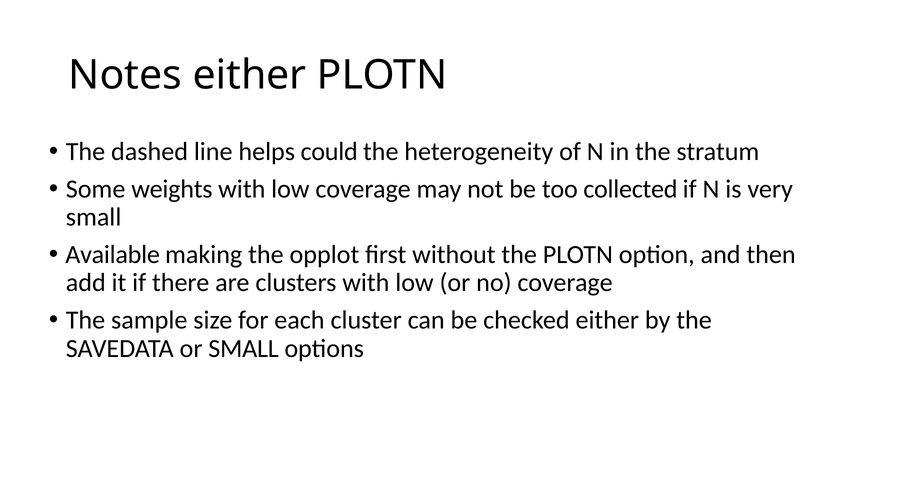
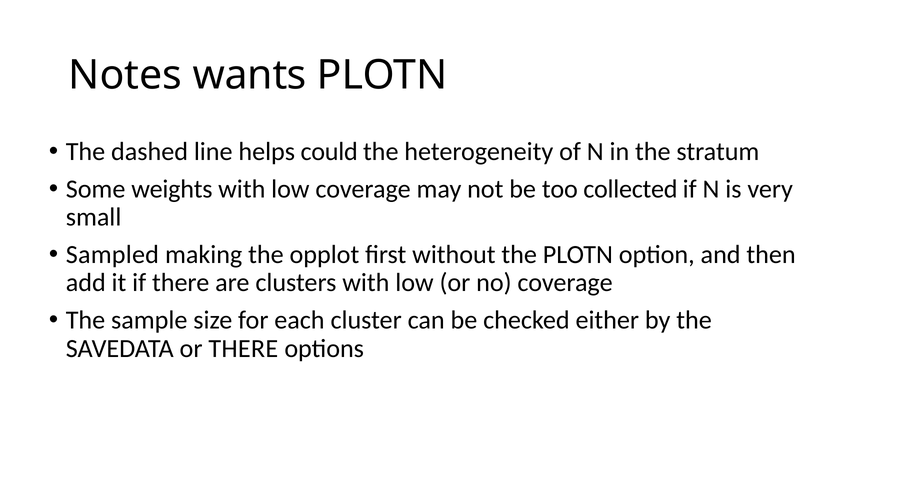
Notes either: either -> wants
Available: Available -> Sampled
or SMALL: SMALL -> THERE
